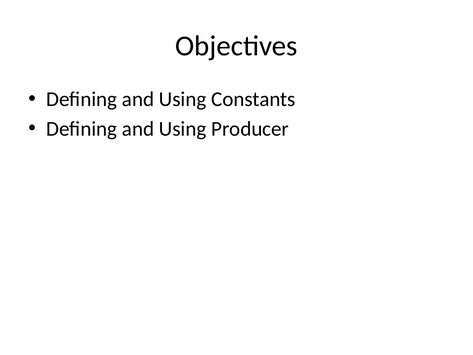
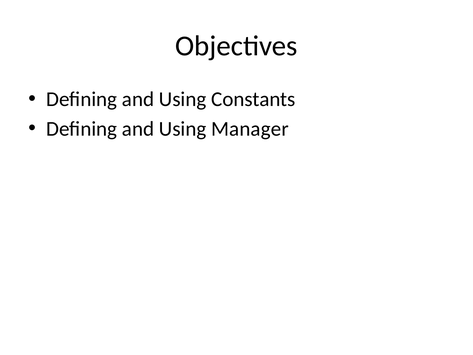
Producer: Producer -> Manager
